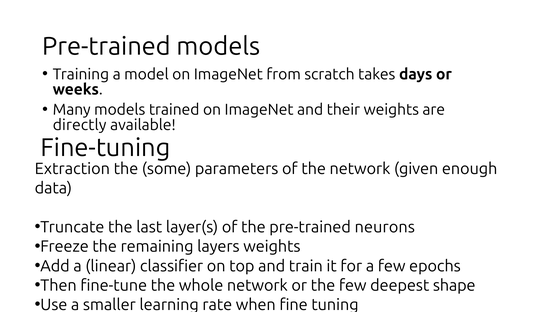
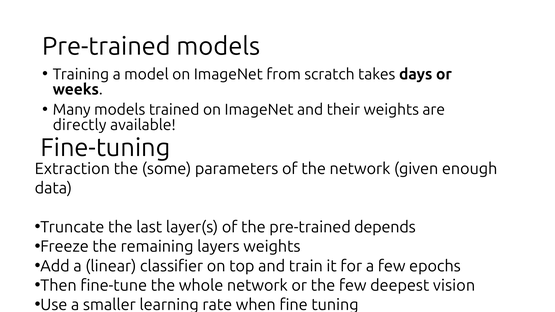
neurons: neurons -> depends
shape: shape -> vision
